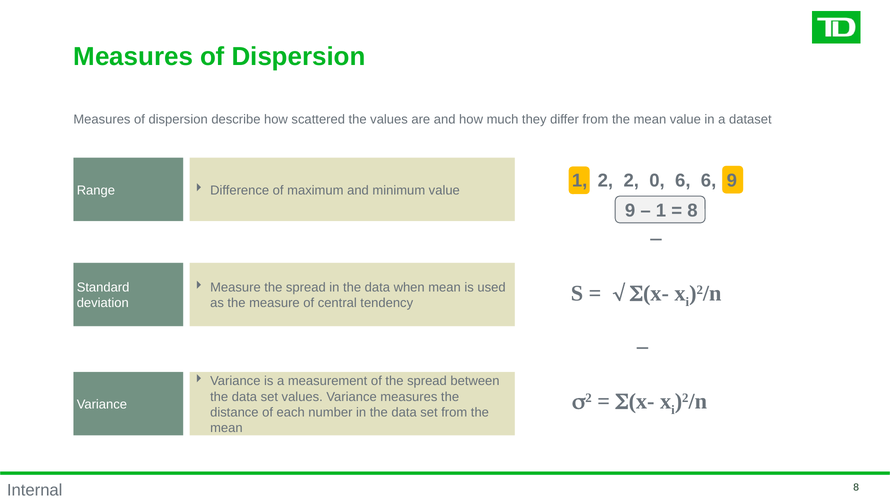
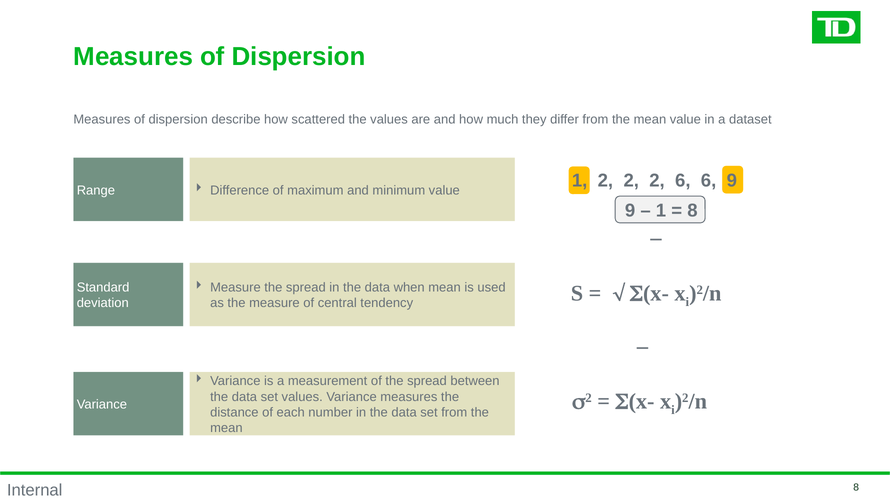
2 2 0: 0 -> 2
